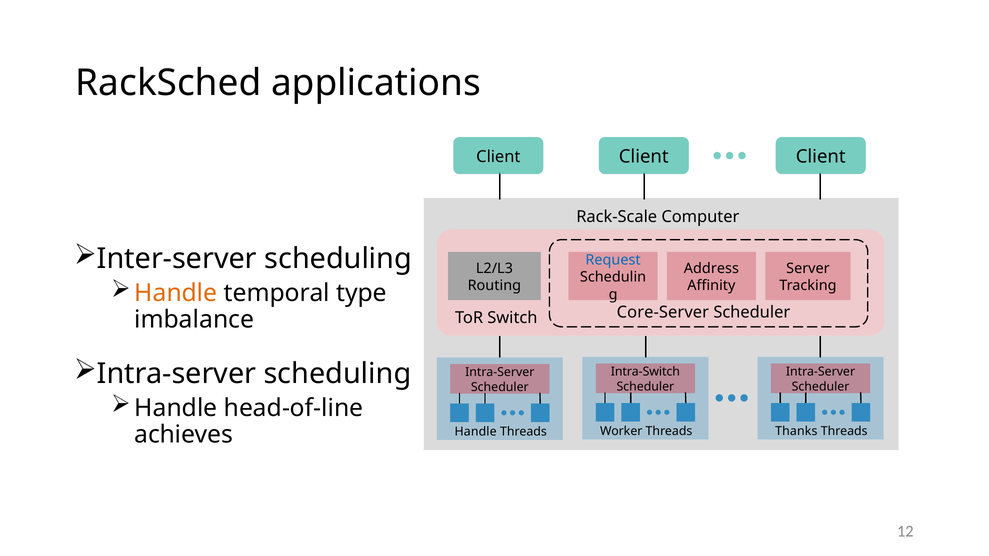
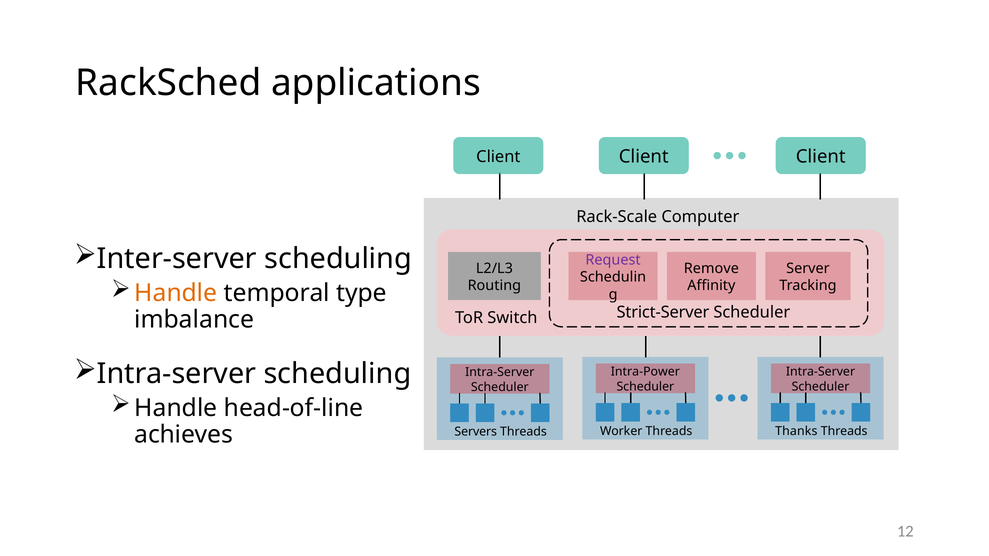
Request colour: blue -> purple
Address: Address -> Remove
Core-Server: Core-Server -> Strict-Server
Intra-Switch: Intra-Switch -> Intra-Power
Handle at (476, 432): Handle -> Servers
